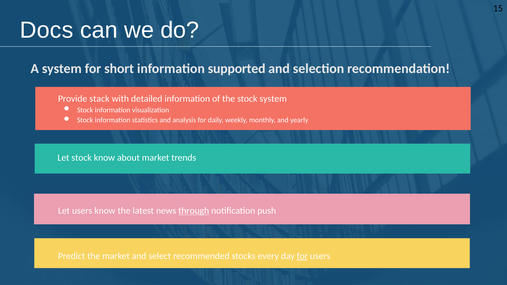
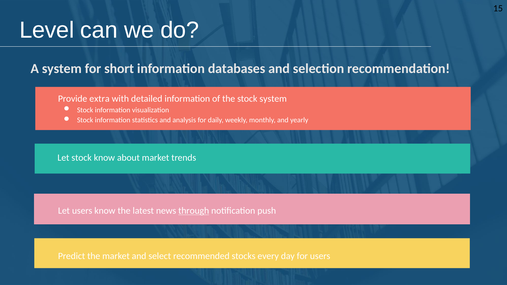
Docs: Docs -> Level
supported: supported -> databases
stack: stack -> extra
for at (302, 256) underline: present -> none
